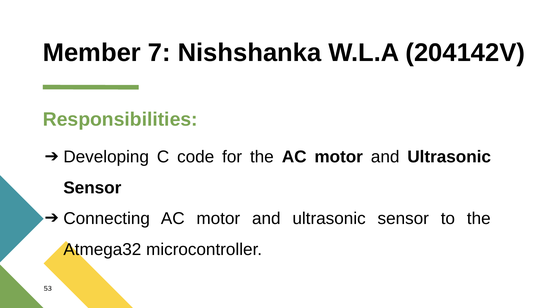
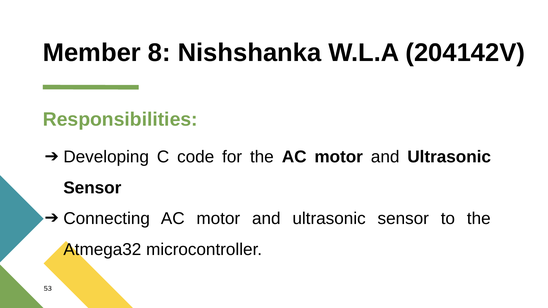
7: 7 -> 8
